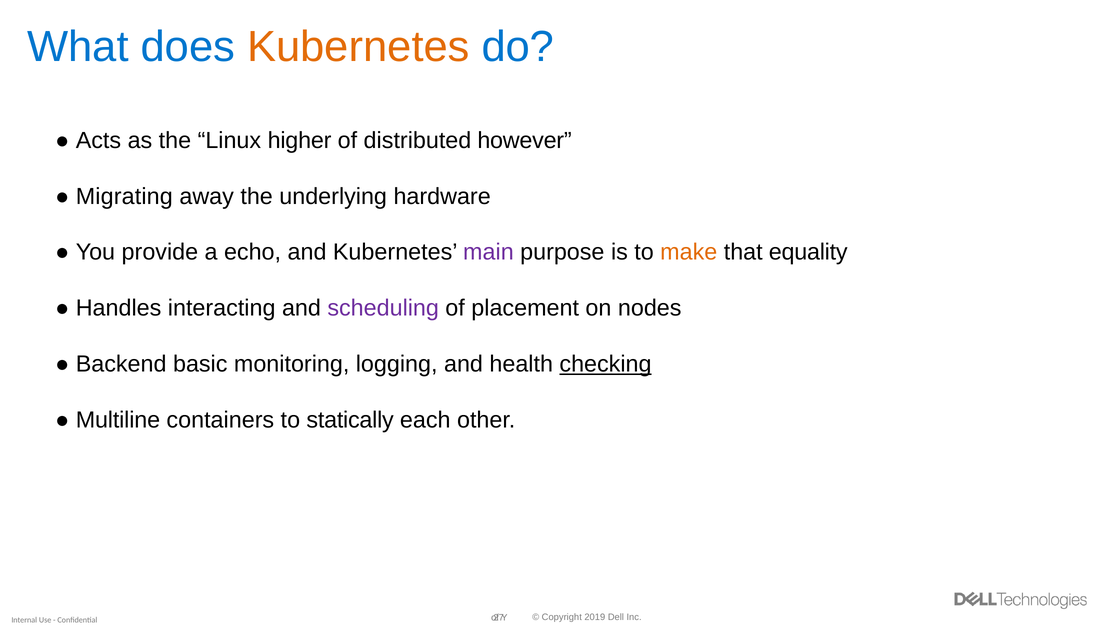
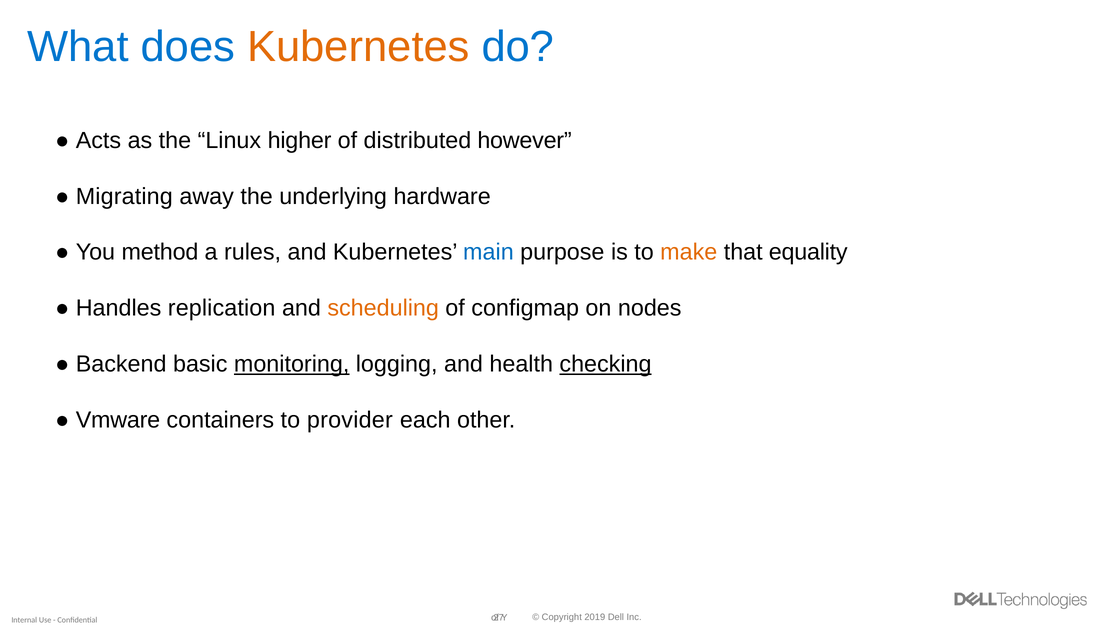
provide: provide -> method
echo: echo -> rules
main colour: purple -> blue
interacting: interacting -> replication
scheduling colour: purple -> orange
placement: placement -> configmap
monitoring underline: none -> present
Multiline: Multiline -> Vmware
statically: statically -> provider
